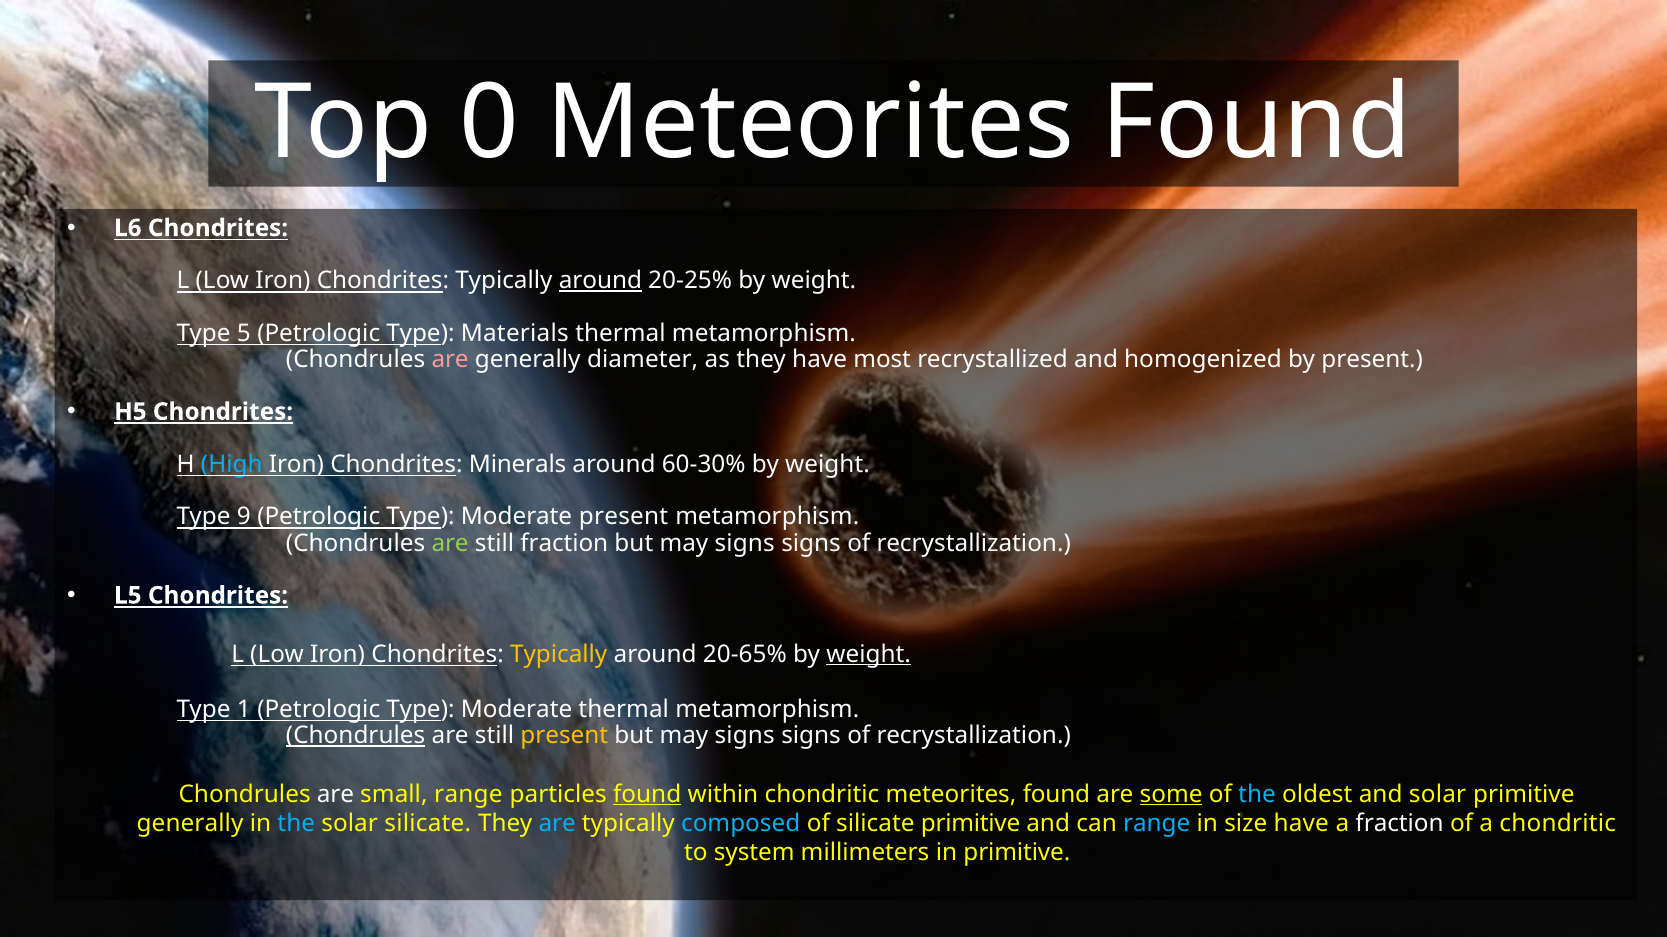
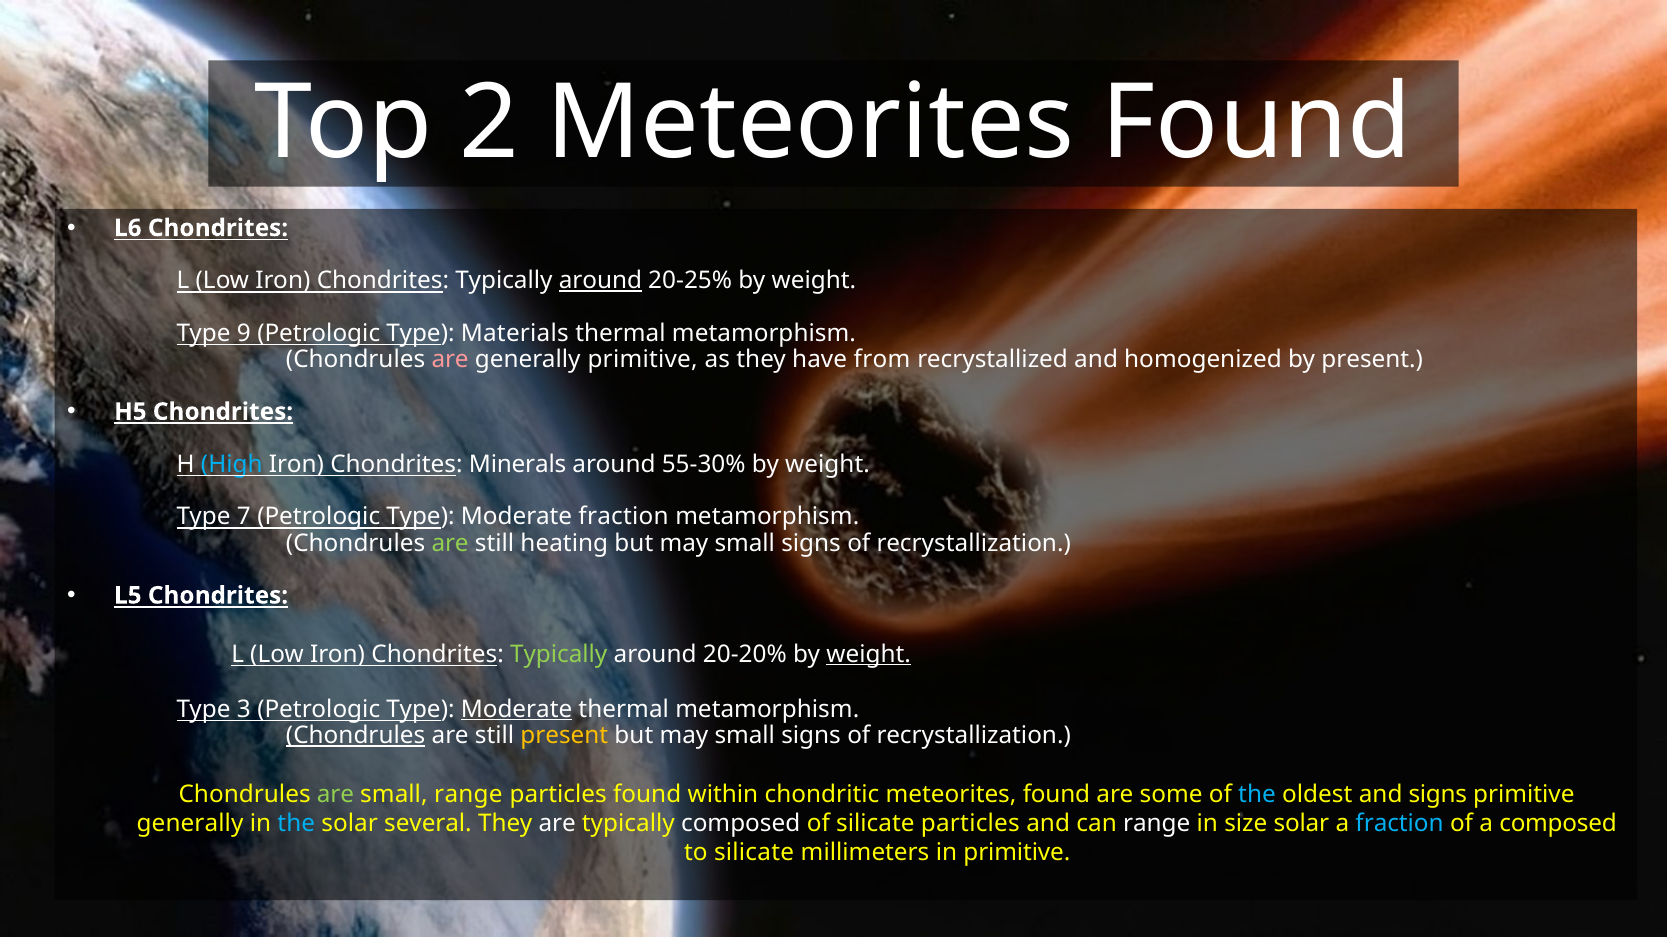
0: 0 -> 2
5: 5 -> 9
generally diameter: diameter -> primitive
most: most -> from
60-30%: 60-30% -> 55-30%
9: 9 -> 7
Moderate present: present -> fraction
still fraction: fraction -> heating
signs at (745, 543): signs -> small
Typically at (559, 655) colour: yellow -> light green
20-65%: 20-65% -> 20-20%
1: 1 -> 3
Moderate at (517, 710) underline: none -> present
signs at (745, 736): signs -> small
are at (336, 795) colour: white -> light green
found at (647, 795) underline: present -> none
some underline: present -> none
and solar: solar -> signs
solar silicate: silicate -> several
are at (557, 824) colour: light blue -> white
composed at (741, 824) colour: light blue -> white
silicate primitive: primitive -> particles
range at (1157, 824) colour: light blue -> white
size have: have -> solar
fraction at (1400, 824) colour: white -> light blue
a chondritic: chondritic -> composed
to system: system -> silicate
